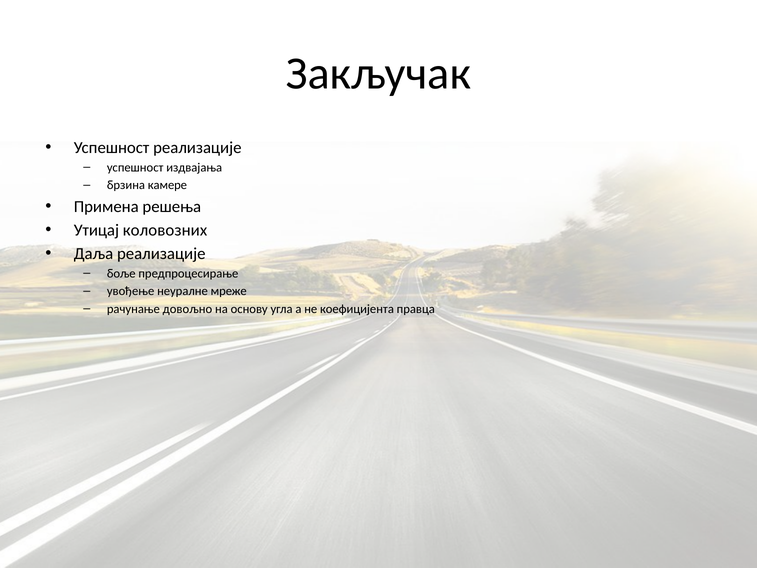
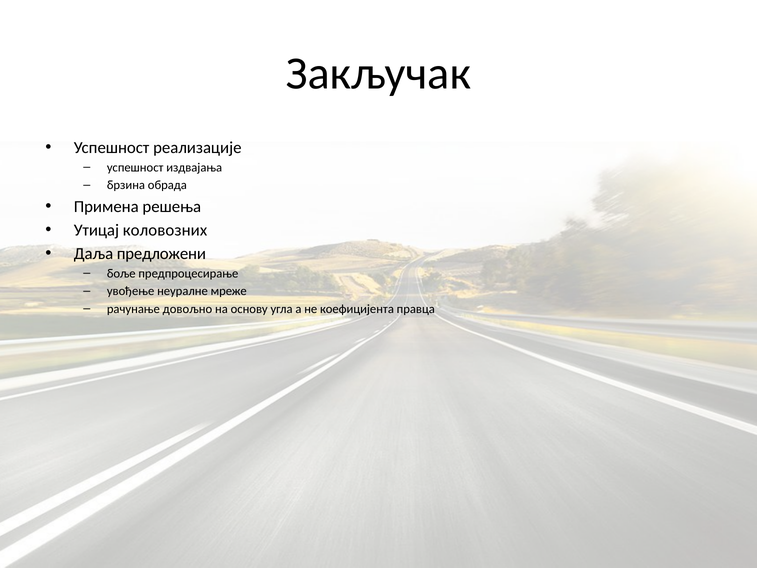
камере: камере -> обрада
Даља реализације: реализације -> предложени
